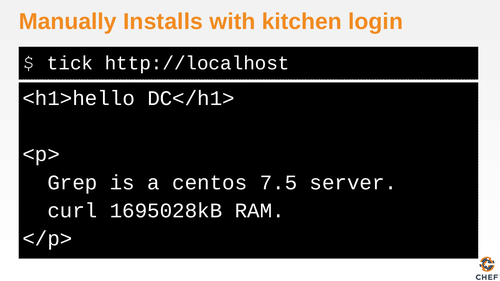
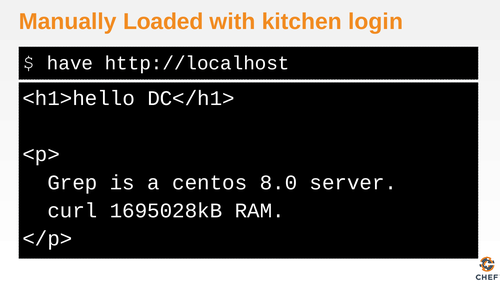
Installs: Installs -> Loaded
tick: tick -> have
7.5: 7.5 -> 8.0
